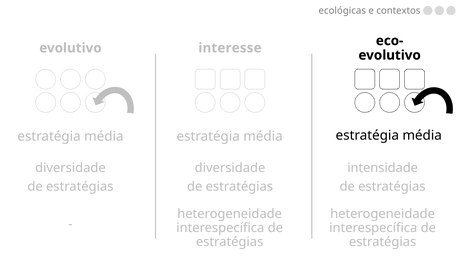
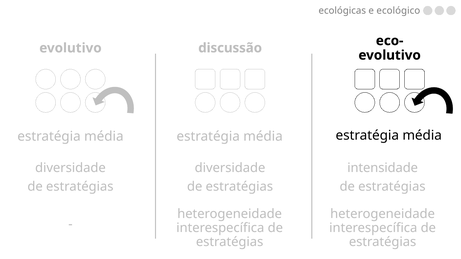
contextos: contextos -> ecológico
interesse: interesse -> discussão
